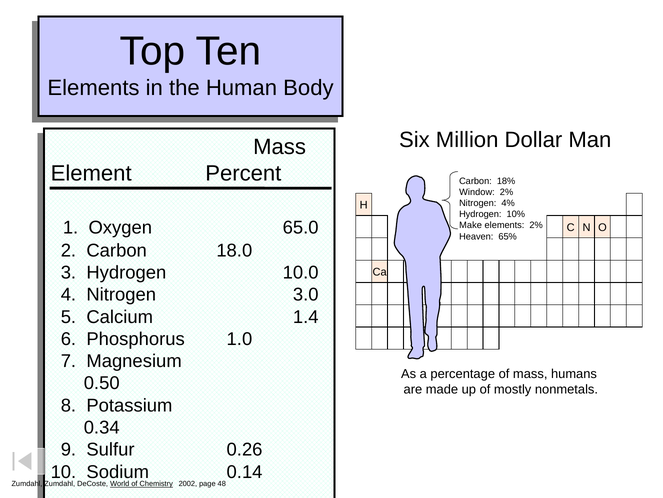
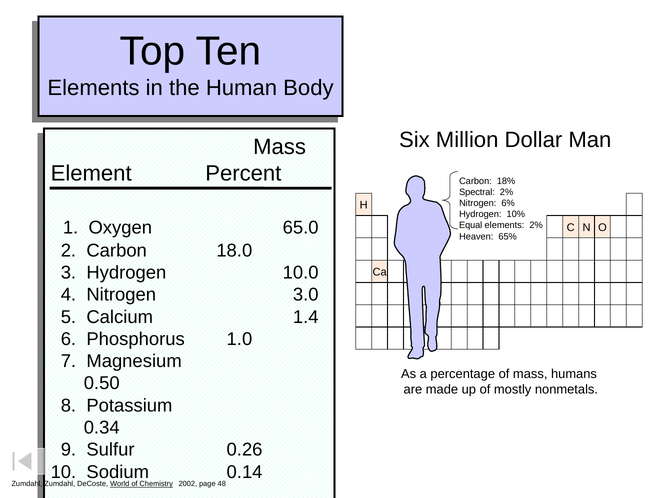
Window: Window -> Spectral
4%: 4% -> 6%
Make: Make -> Equal
